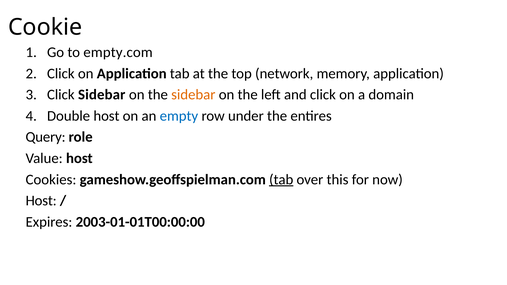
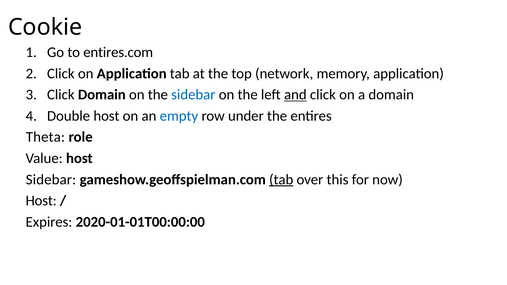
empty.com: empty.com -> entires.com
Click Sidebar: Sidebar -> Domain
sidebar at (193, 95) colour: orange -> blue
and underline: none -> present
Query: Query -> Theta
Cookies at (51, 180): Cookies -> Sidebar
2003-01-01T00:00:00: 2003-01-01T00:00:00 -> 2020-01-01T00:00:00
